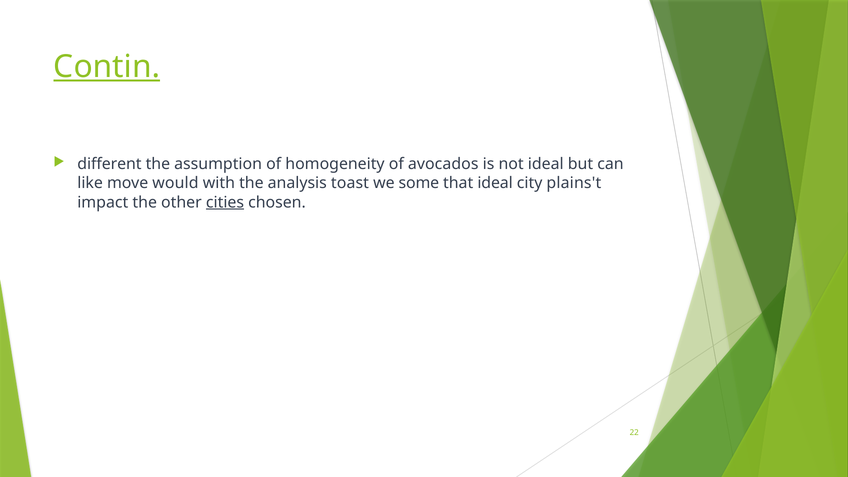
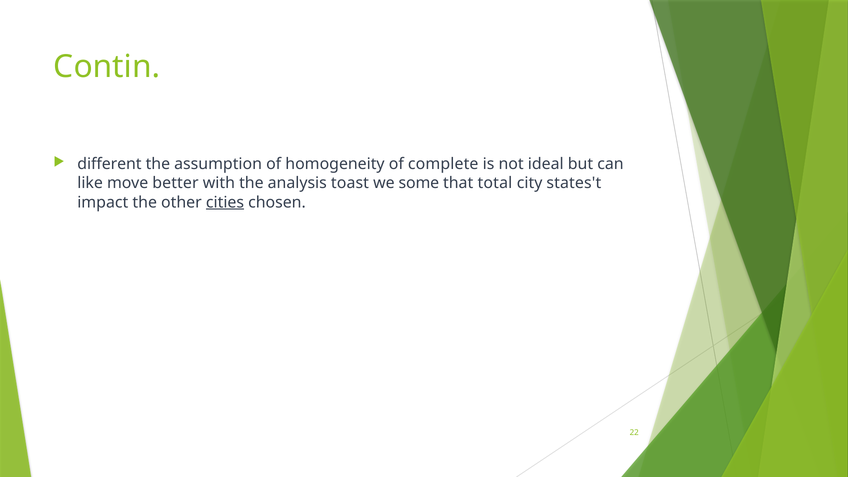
Contin underline: present -> none
avocados: avocados -> complete
would: would -> better
that ideal: ideal -> total
plains't: plains't -> states't
